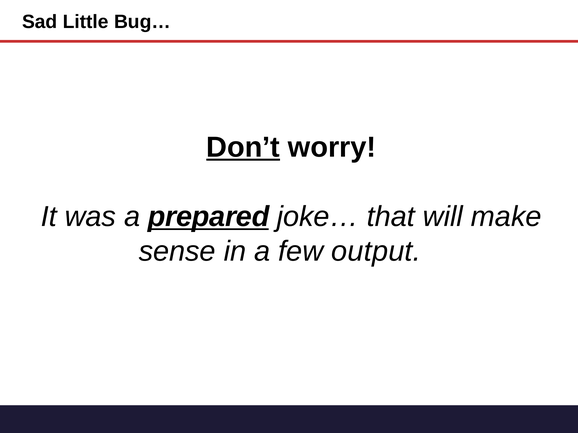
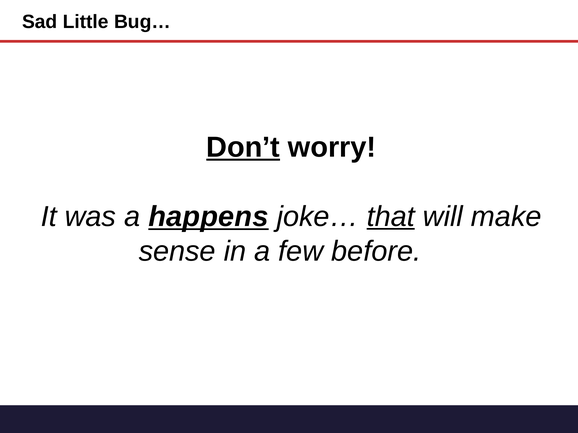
prepared: prepared -> happens
that underline: none -> present
output: output -> before
